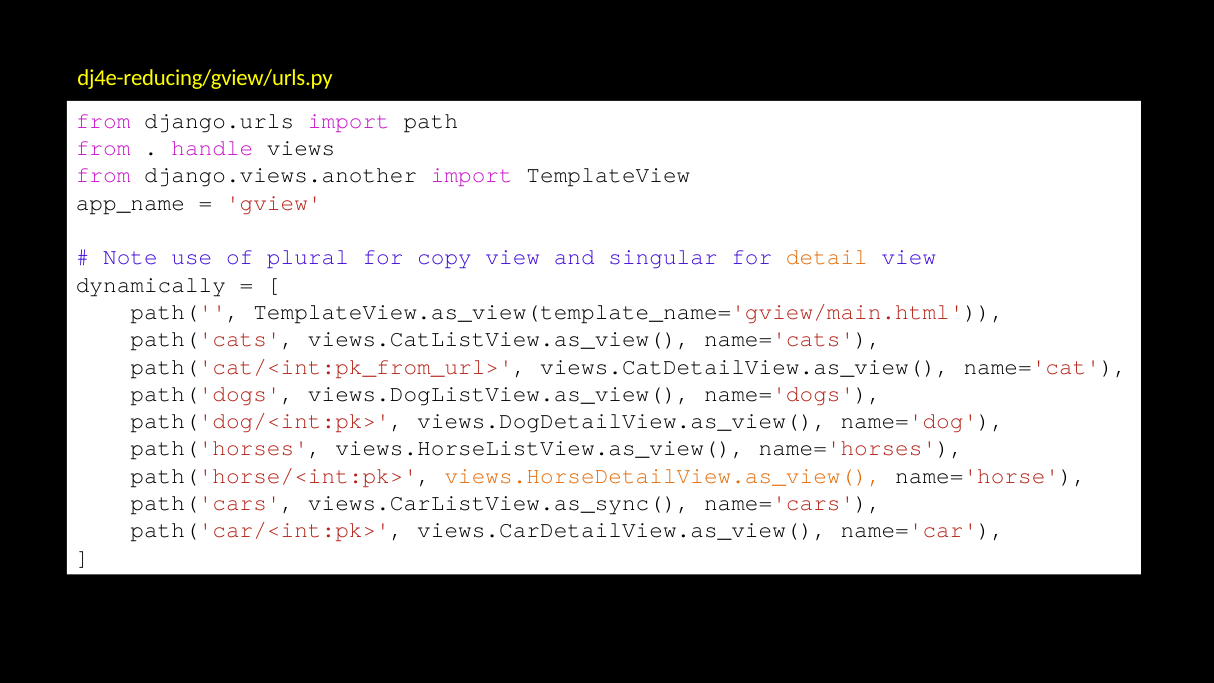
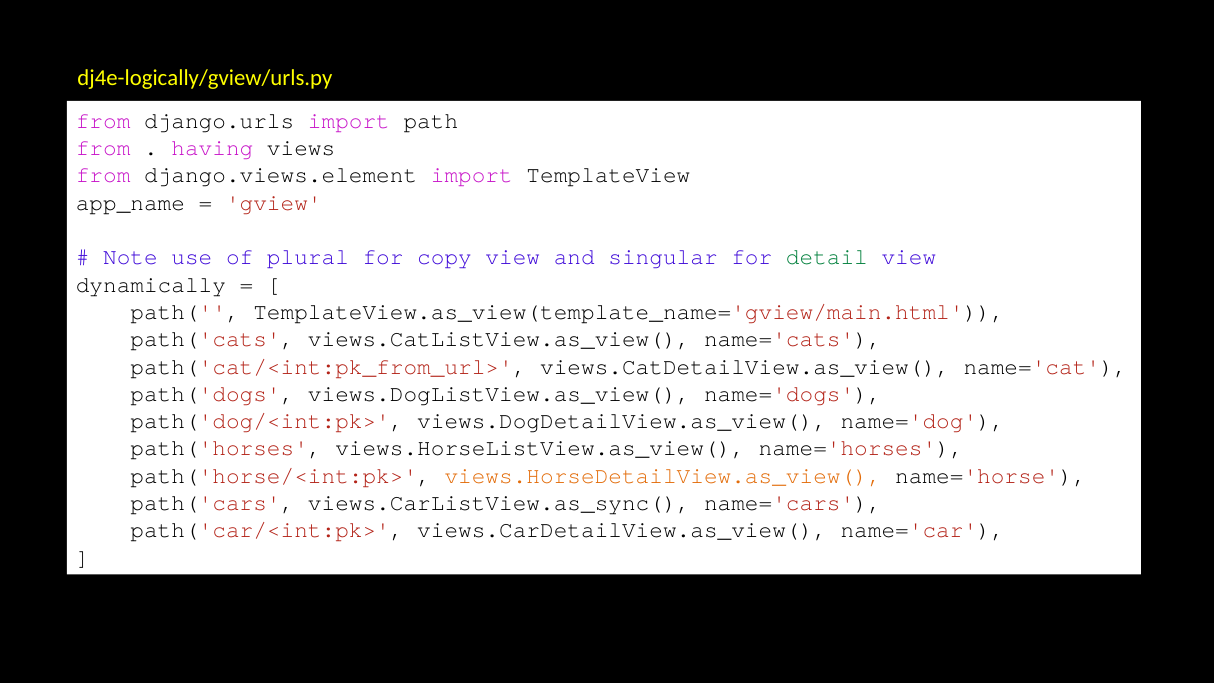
dj4e-reducing/gview/urls.py: dj4e-reducing/gview/urls.py -> dj4e-logically/gview/urls.py
handle: handle -> having
django.views.another: django.views.another -> django.views.element
detail colour: orange -> green
